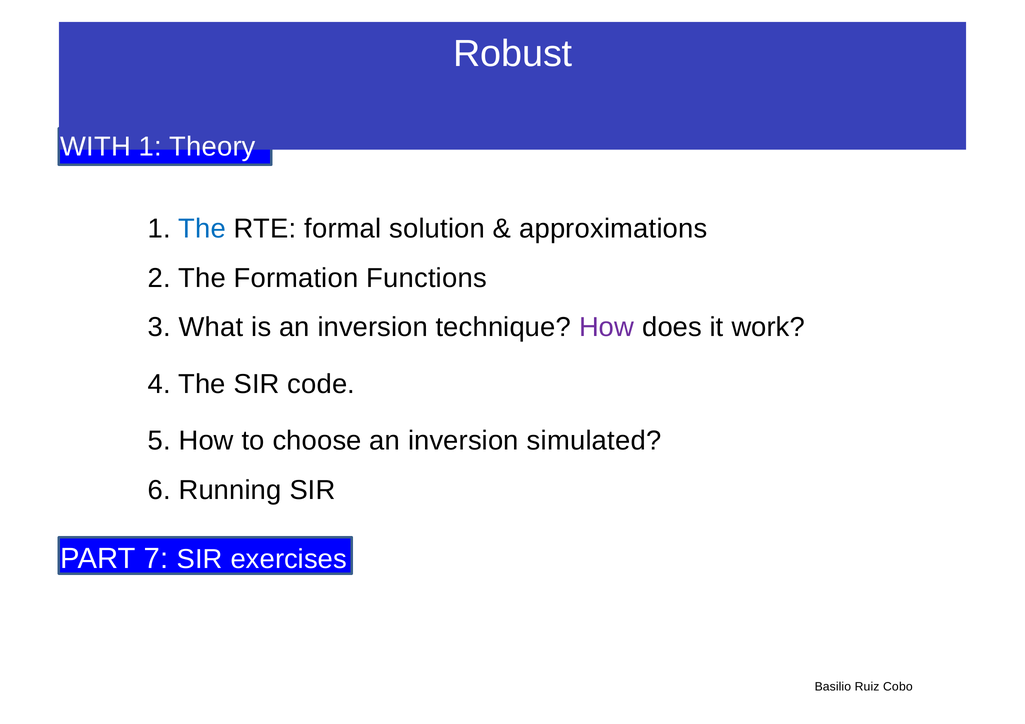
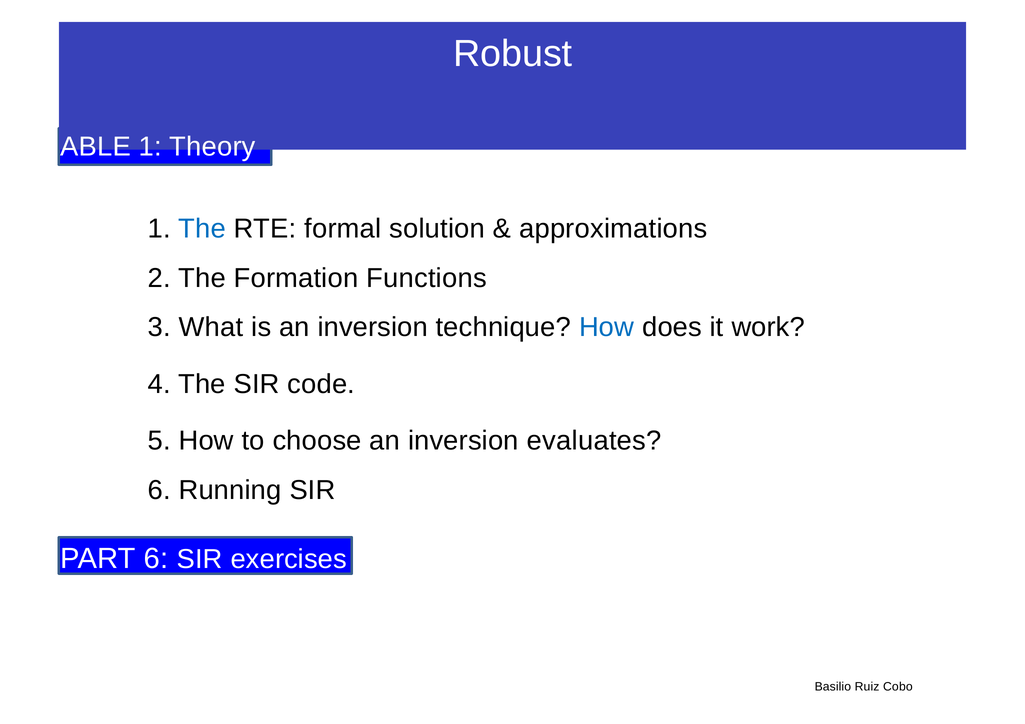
WITH: WITH -> ABLE
How at (607, 328) colour: purple -> blue
simulated: simulated -> evaluates
PART 7: 7 -> 6
